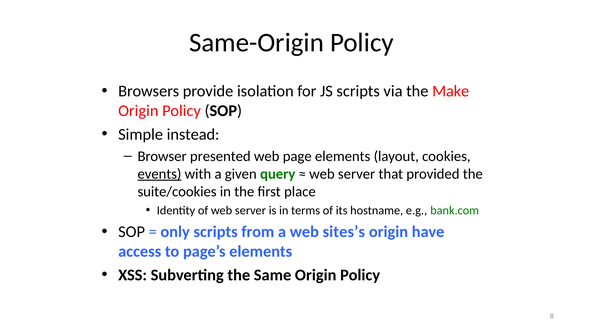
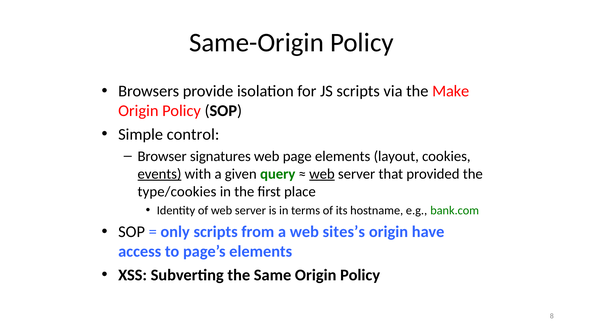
instead: instead -> control
presented: presented -> signatures
web at (322, 174) underline: none -> present
suite/cookies: suite/cookies -> type/cookies
